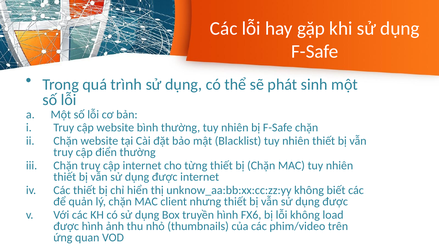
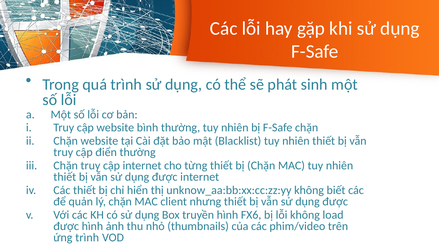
ứng quan: quan -> trình
